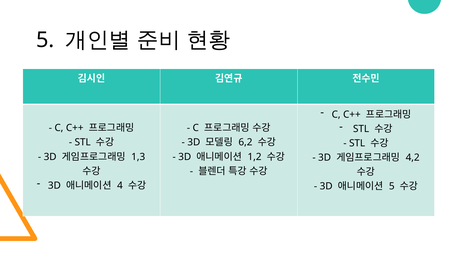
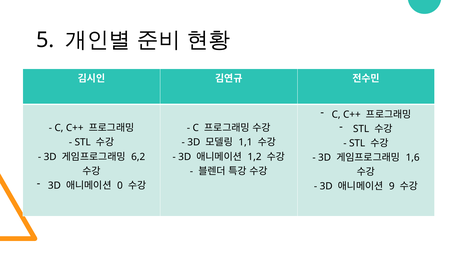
6,2: 6,2 -> 1,1
1,3: 1,3 -> 6,2
4,2: 4,2 -> 1,6
4: 4 -> 0
5 at (392, 186): 5 -> 9
